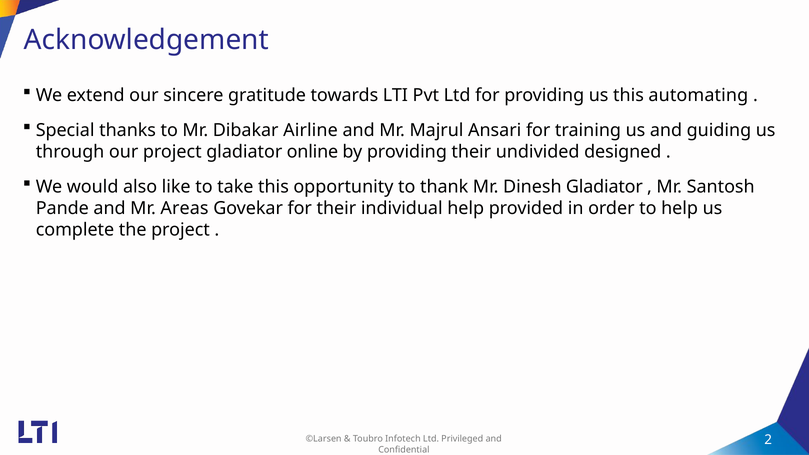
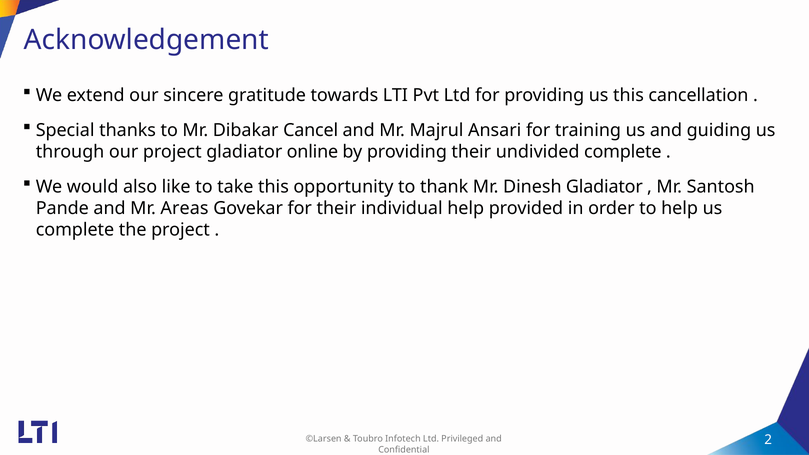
automating: automating -> cancellation
Airline: Airline -> Cancel
undivided designed: designed -> complete
